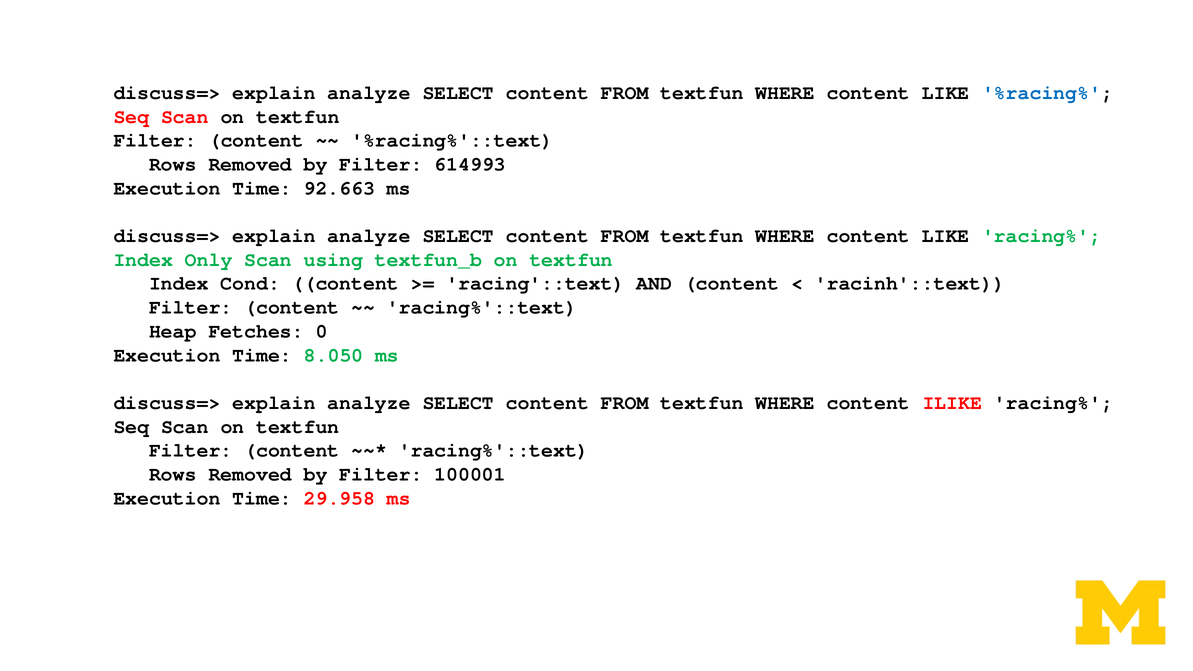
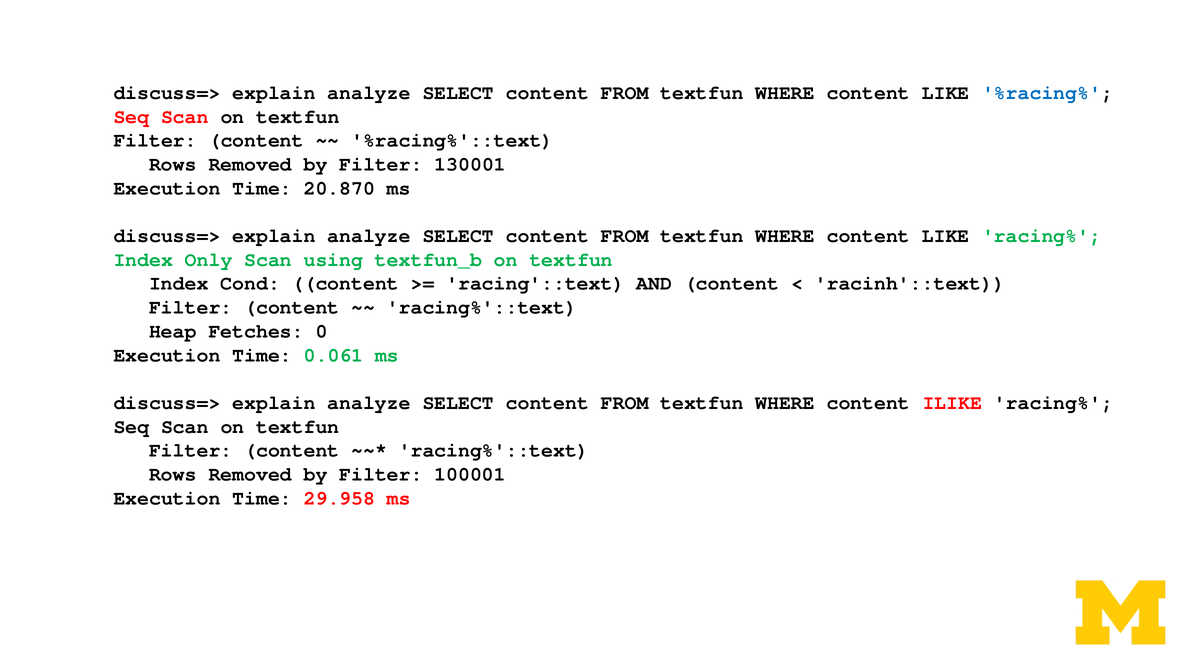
614993: 614993 -> 130001
92.663: 92.663 -> 20.870
8.050: 8.050 -> 0.061
